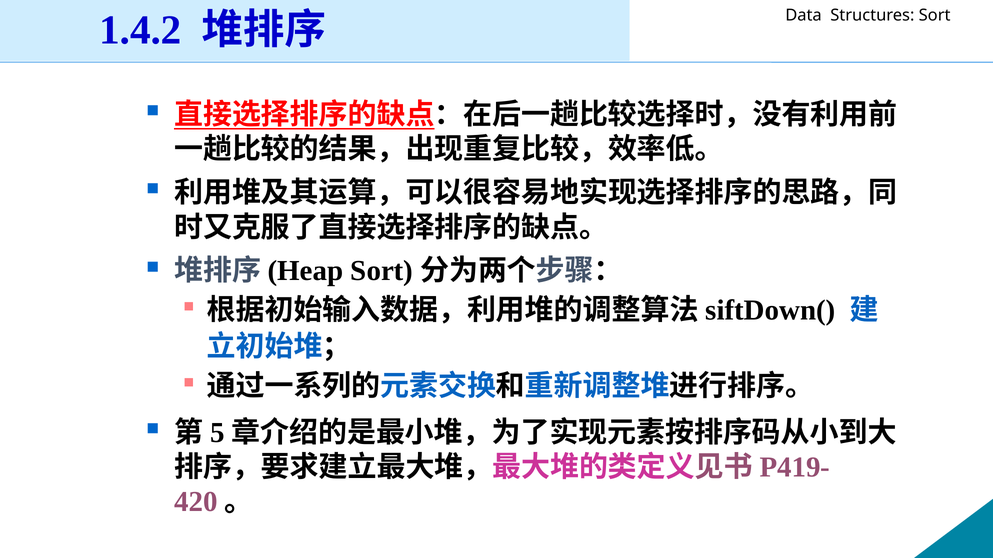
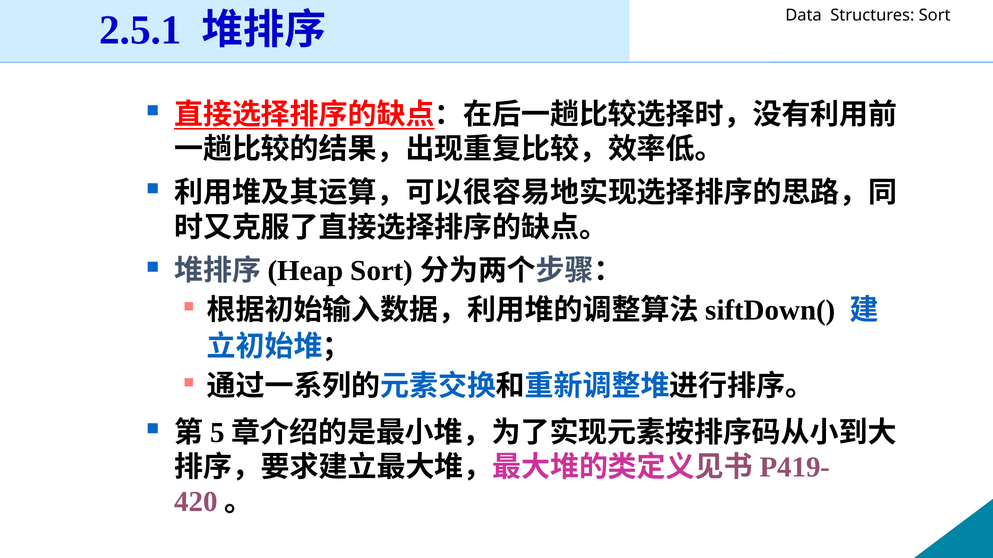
1.4.2: 1.4.2 -> 2.5.1
